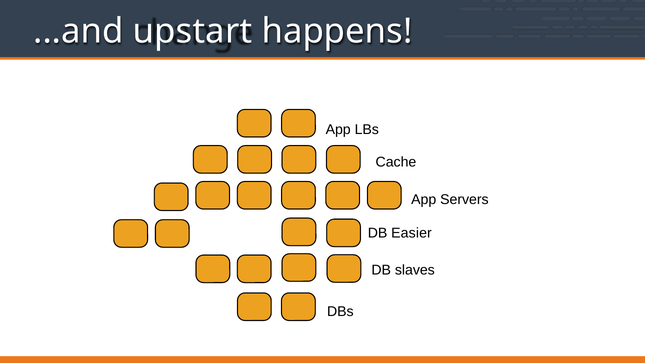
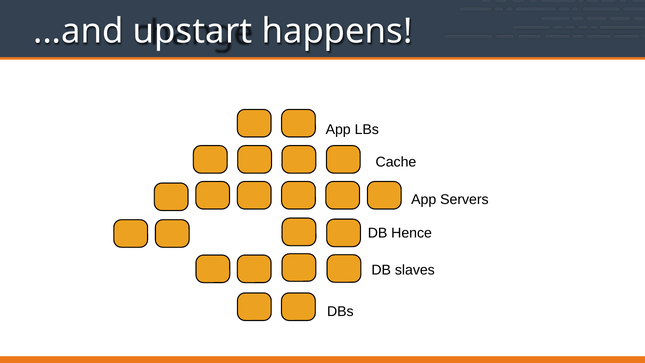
Easier: Easier -> Hence
